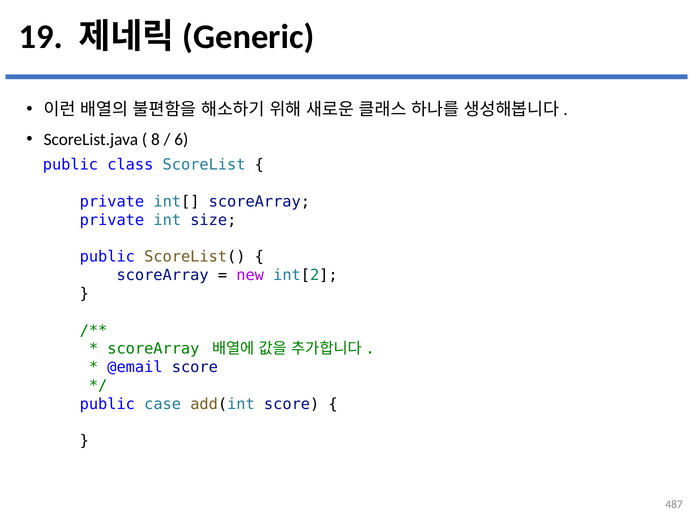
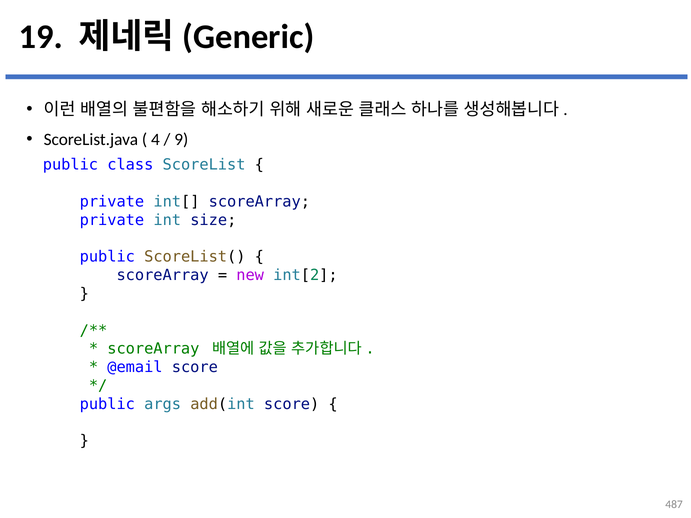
8: 8 -> 4
6: 6 -> 9
case: case -> args
